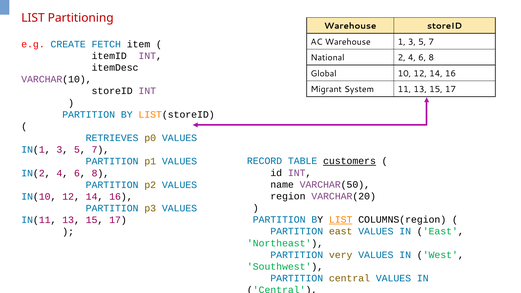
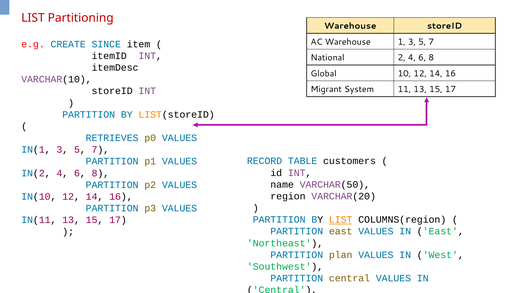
FETCH: FETCH -> SINCE
customers underline: present -> none
very: very -> plan
